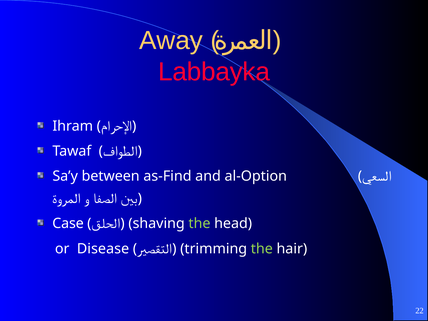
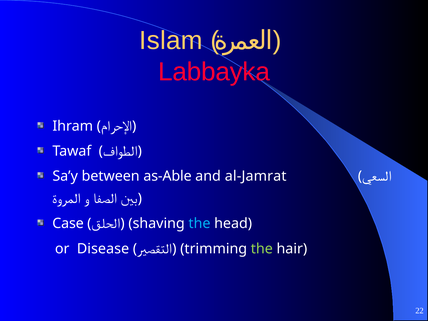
Away: Away -> Islam
as-Find: as-Find -> as-Able
al-Option: al-Option -> al-Jamrat
the at (199, 224) colour: light green -> light blue
